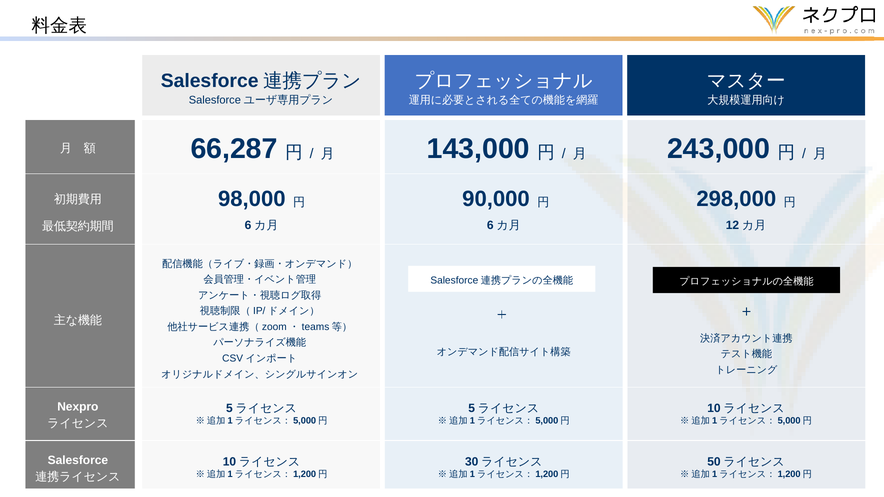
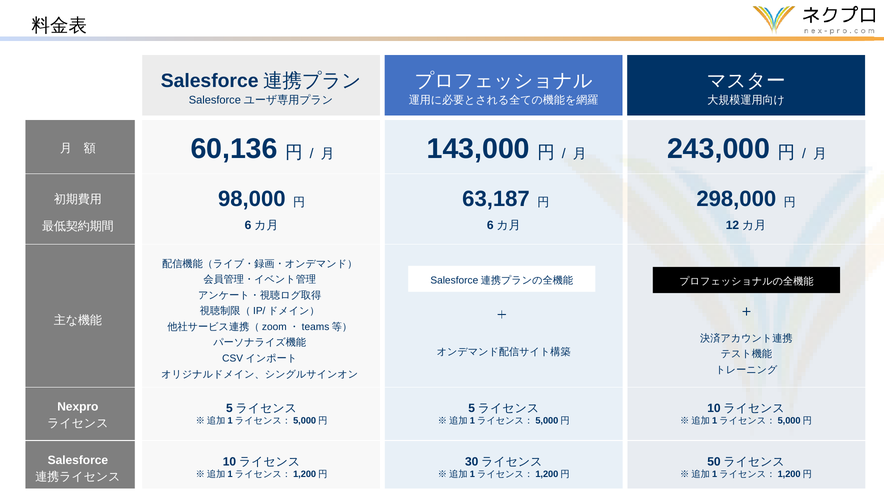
66,287: 66,287 -> 60,136
90,000: 90,000 -> 63,187
